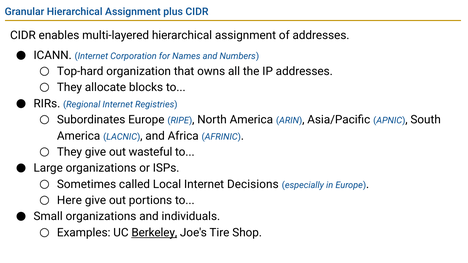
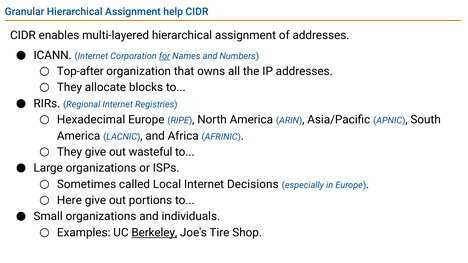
plus: plus -> help
for underline: none -> present
Top-hard: Top-hard -> Top-after
Subordinates: Subordinates -> Hexadecimal
